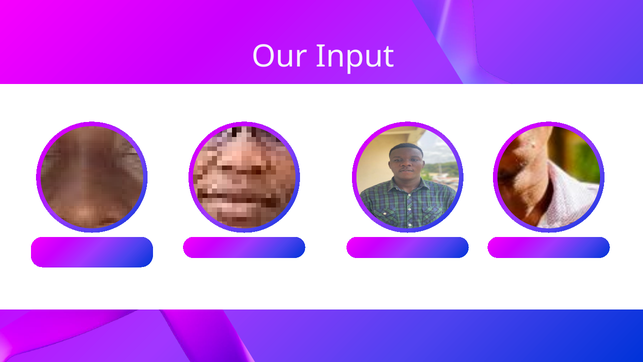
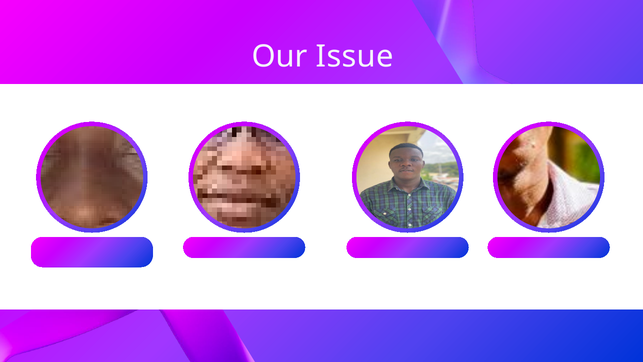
Input: Input -> Issue
